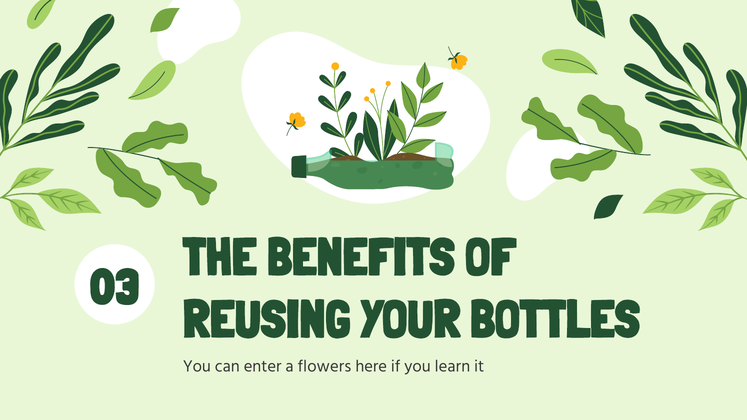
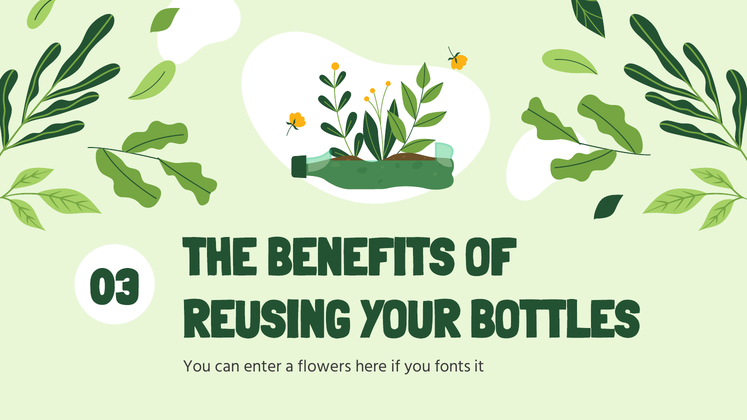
learn: learn -> fonts
